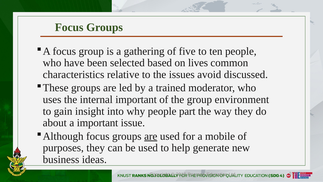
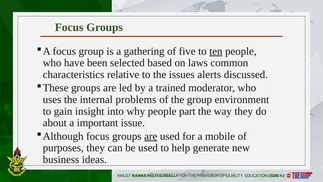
ten underline: none -> present
lives: lives -> laws
avoid: avoid -> alerts
internal important: important -> problems
